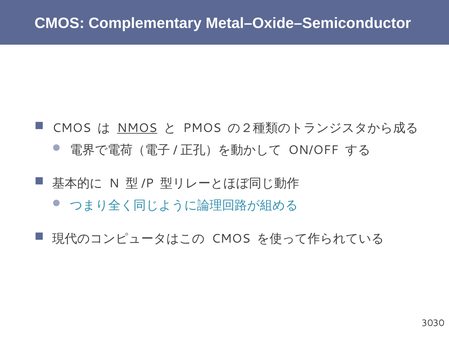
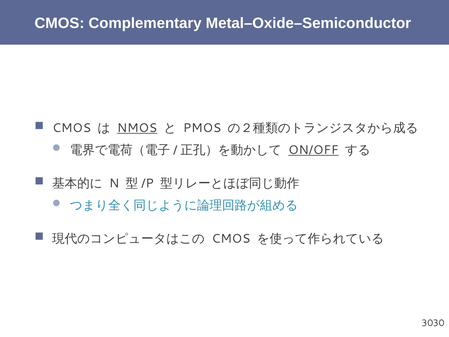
ON/OFF underline: none -> present
